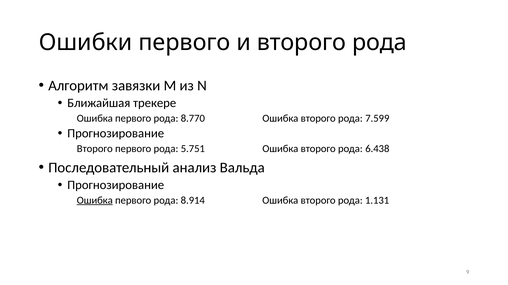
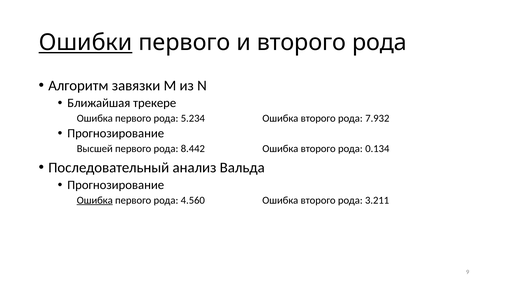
Ошибки underline: none -> present
8.770: 8.770 -> 5.234
7.599: 7.599 -> 7.932
Второго at (95, 149): Второго -> Высшей
5.751: 5.751 -> 8.442
6.438: 6.438 -> 0.134
8.914: 8.914 -> 4.560
1.131: 1.131 -> 3.211
